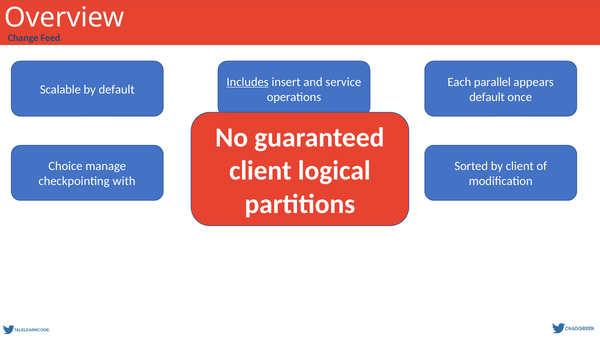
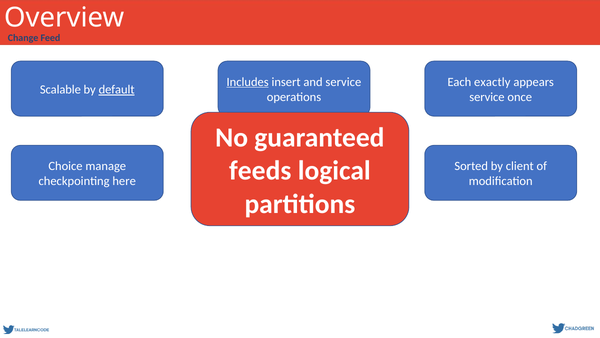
parallel: parallel -> exactly
default at (117, 89) underline: none -> present
default at (487, 97): default -> service
client at (260, 171): client -> feeds
with: with -> here
